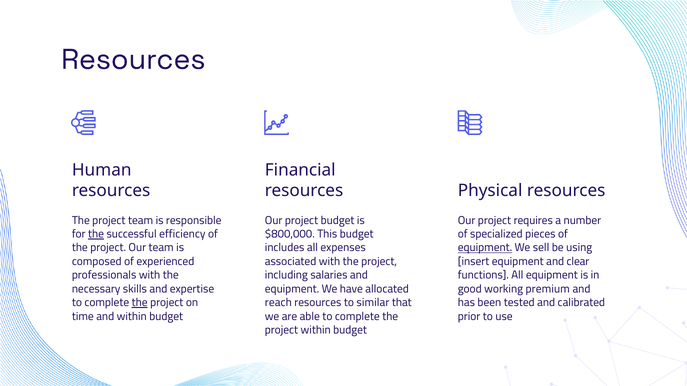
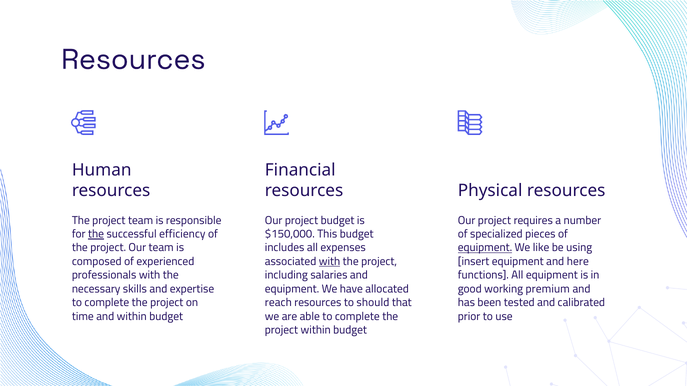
$800,000: $800,000 -> $150,000
sell: sell -> like
with at (330, 262) underline: none -> present
clear: clear -> here
the at (140, 303) underline: present -> none
similar: similar -> should
